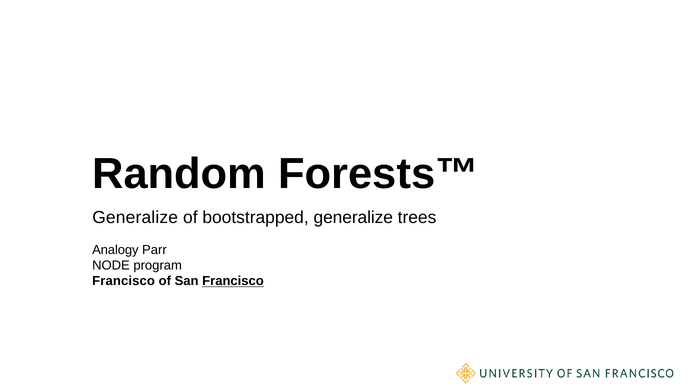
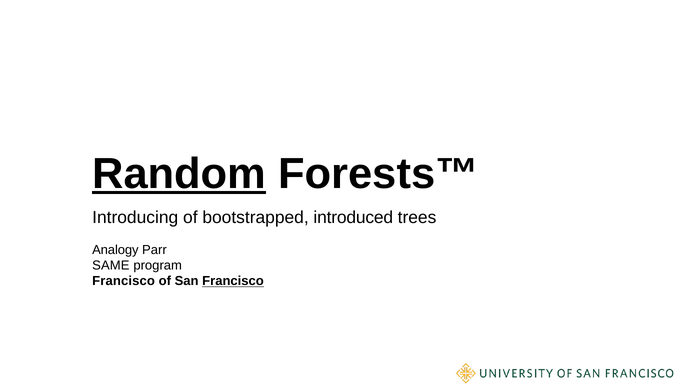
Random underline: none -> present
Generalize at (135, 218): Generalize -> Introducing
bootstrapped generalize: generalize -> introduced
NODE: NODE -> SAME
